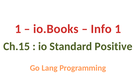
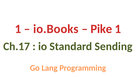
Info: Info -> Pike
Ch.15: Ch.15 -> Ch.17
Positive: Positive -> Sending
